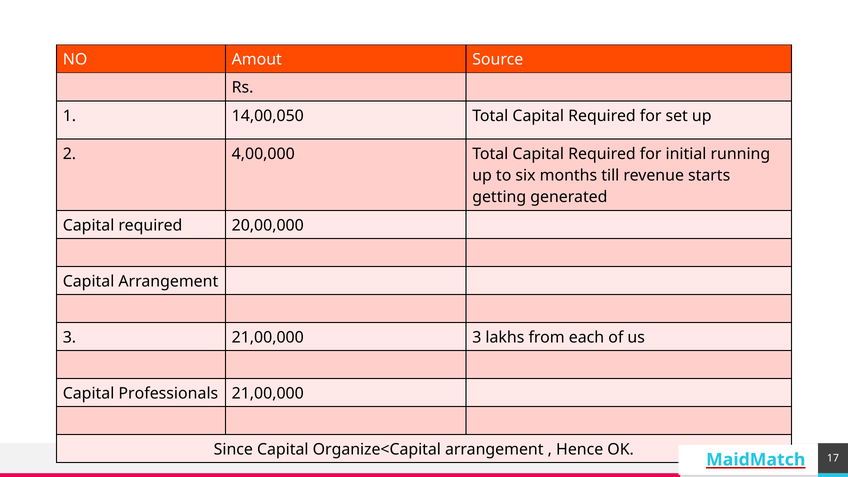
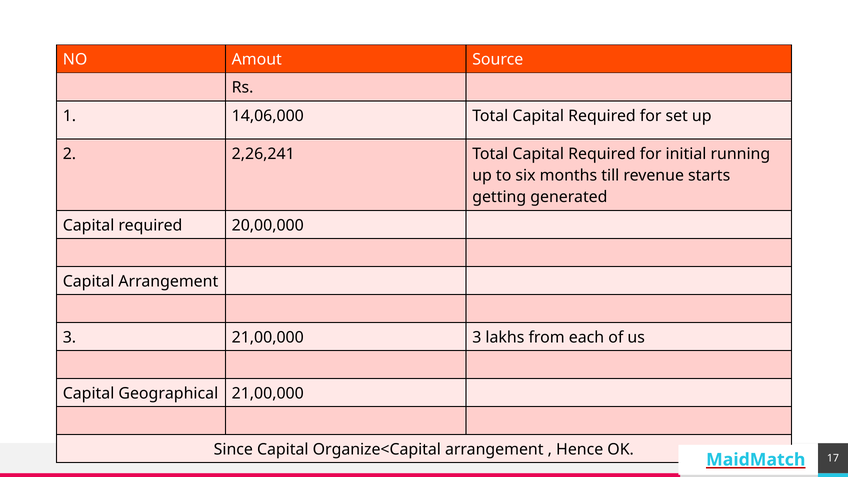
14,00,050: 14,00,050 -> 14,06,000
4,00,000: 4,00,000 -> 2,26,241
Professionals: Professionals -> Geographical
